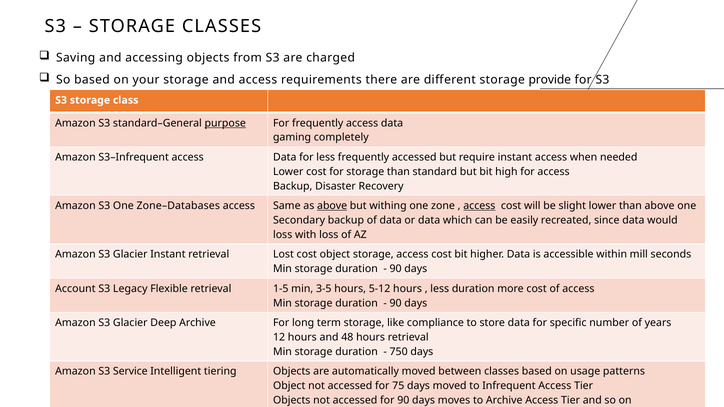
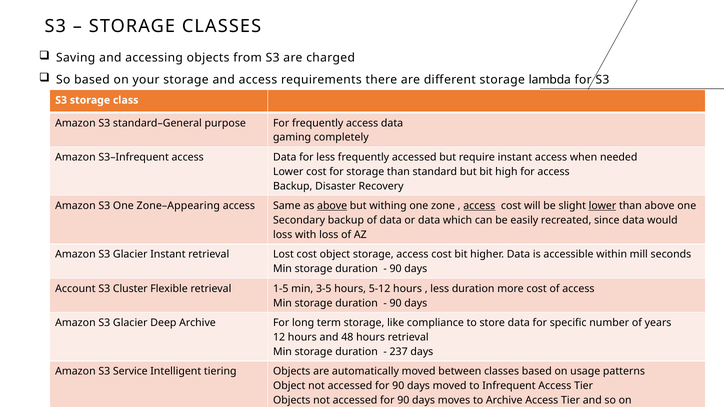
provide: provide -> lambda
purpose underline: present -> none
Zone–Databases: Zone–Databases -> Zone–Appearing
lower at (602, 206) underline: none -> present
Legacy: Legacy -> Cluster
750: 750 -> 237
75 at (398, 386): 75 -> 90
